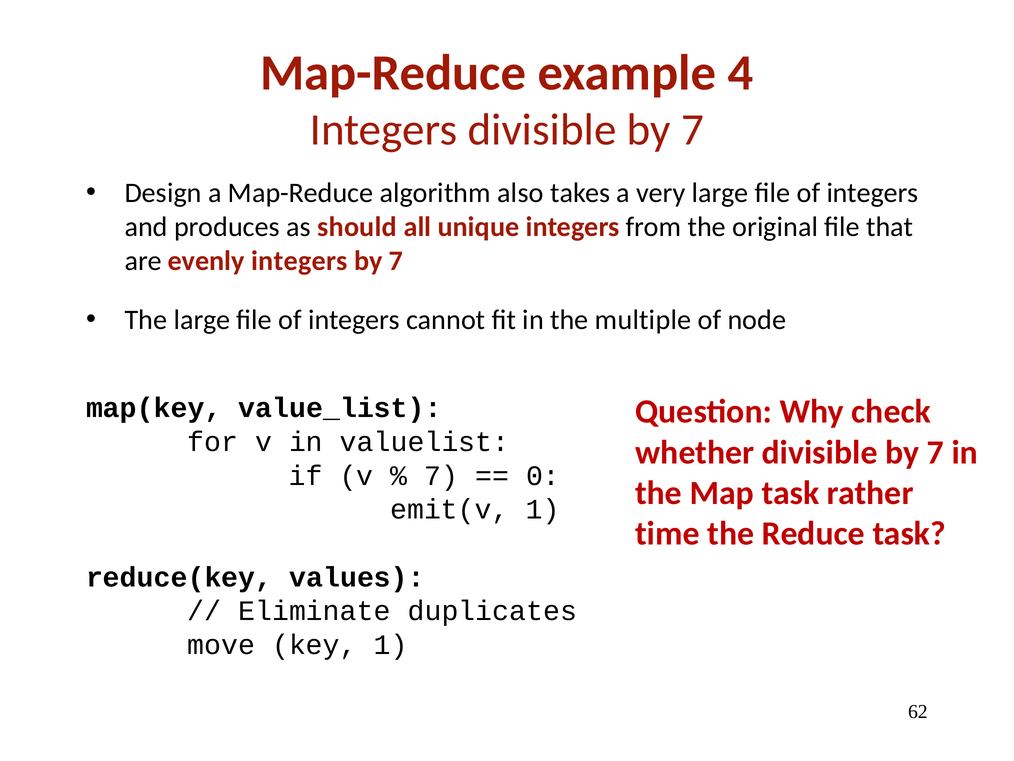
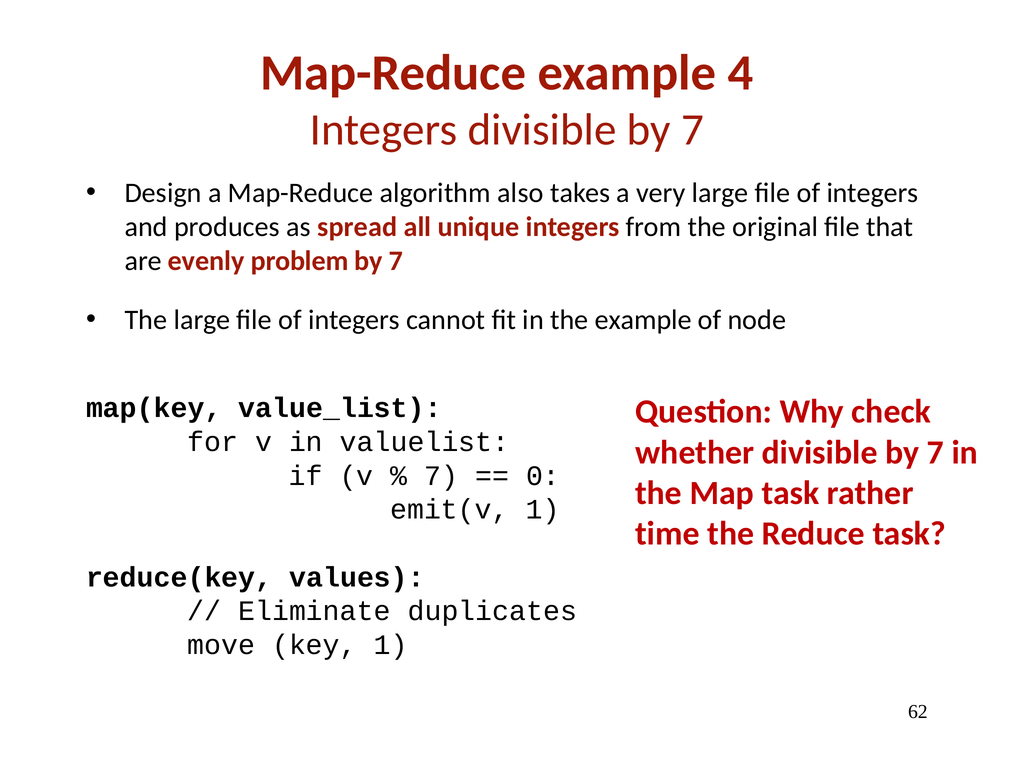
should: should -> spread
evenly integers: integers -> problem
the multiple: multiple -> example
